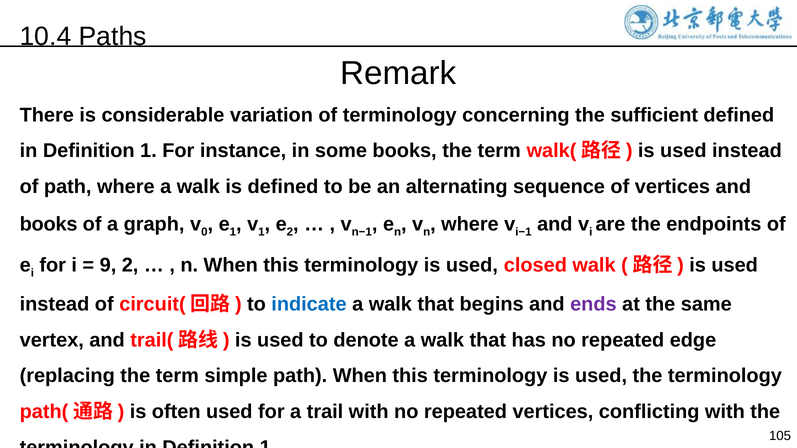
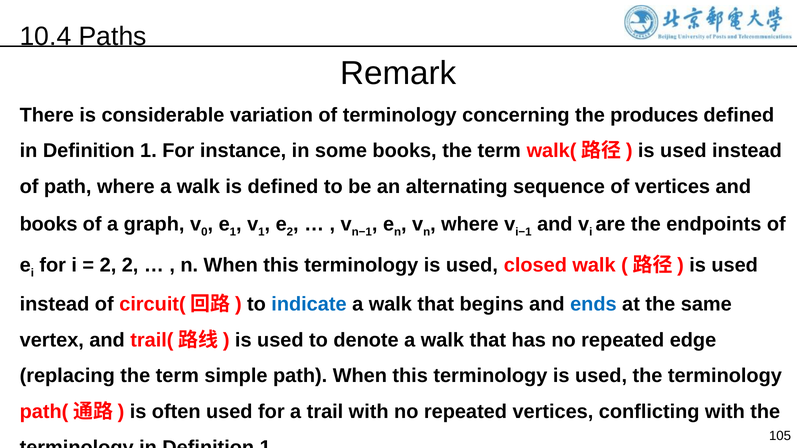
sufficient: sufficient -> produces
9 at (108, 265): 9 -> 2
ends colour: purple -> blue
